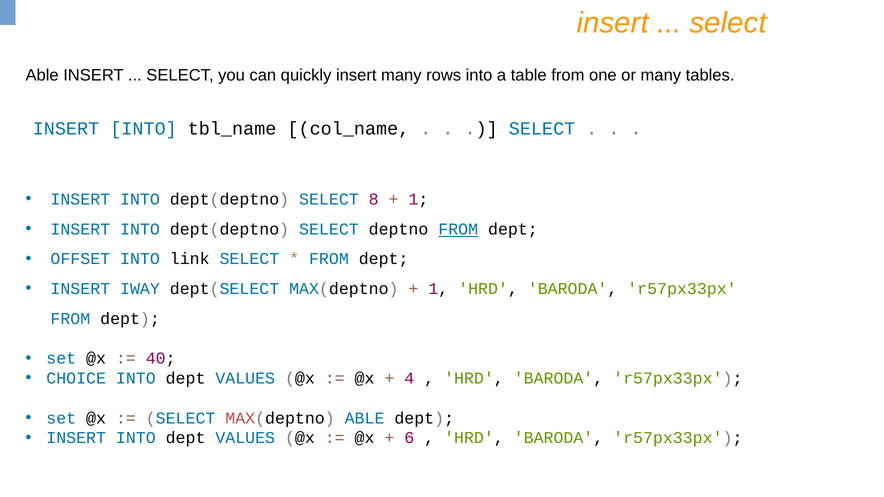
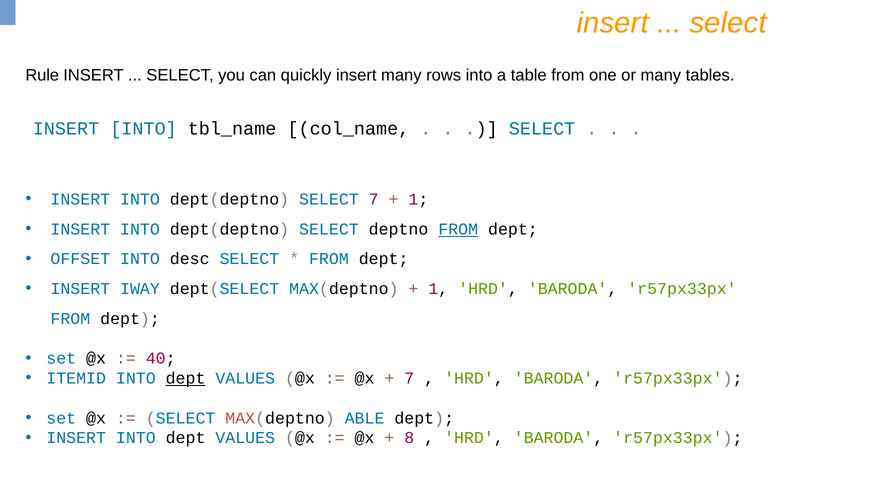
Able at (42, 75): Able -> Rule
SELECT 8: 8 -> 7
link: link -> desc
CHOICE: CHOICE -> ITEMID
dept at (186, 378) underline: none -> present
4 at (409, 378): 4 -> 7
6: 6 -> 8
